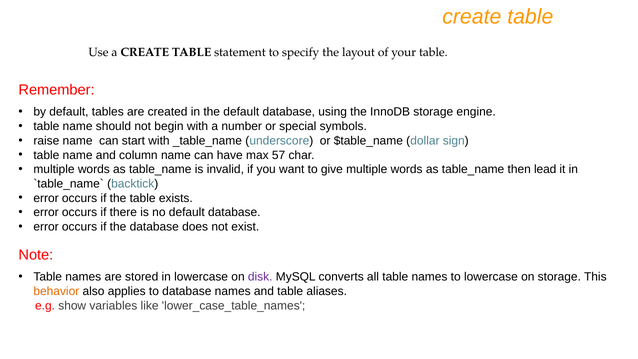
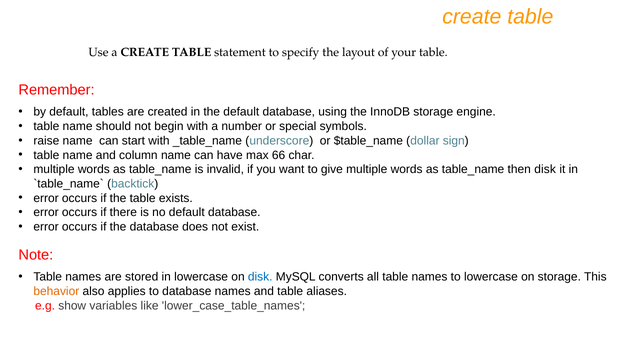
57: 57 -> 66
then lead: lead -> disk
disk at (260, 277) colour: purple -> blue
